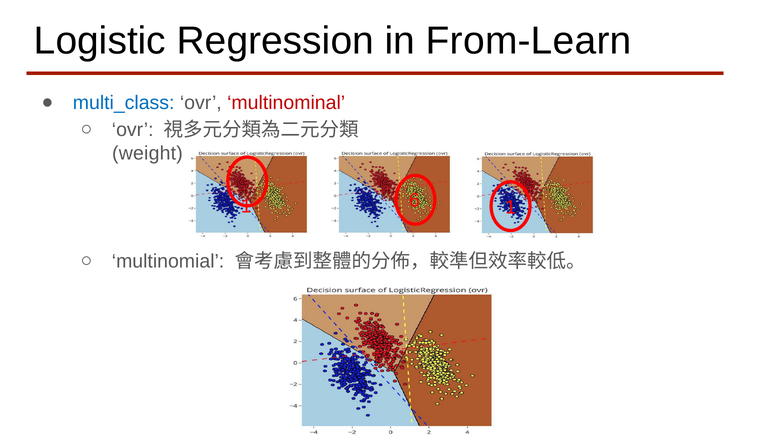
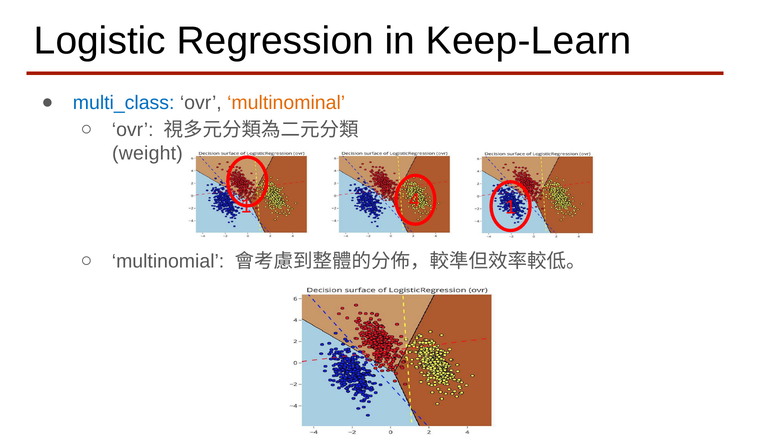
From-Learn: From-Learn -> Keep-Learn
multinominal colour: red -> orange
6: 6 -> 4
